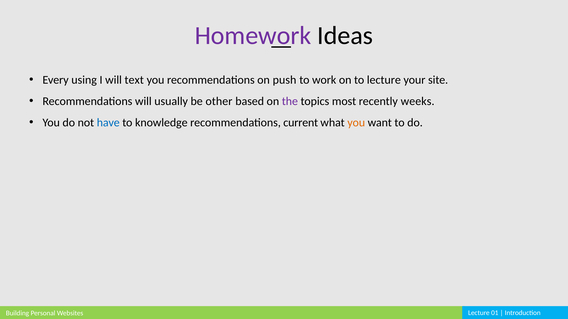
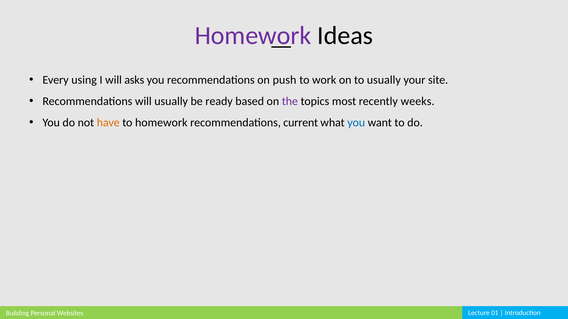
text: text -> asks
to lecture: lecture -> usually
other: other -> ready
have colour: blue -> orange
to knowledge: knowledge -> homework
you at (356, 123) colour: orange -> blue
